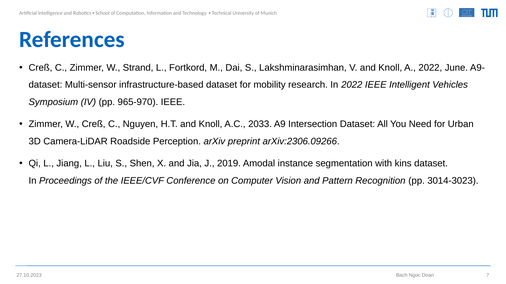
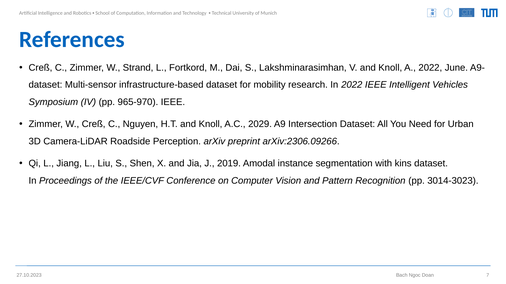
2033: 2033 -> 2029
